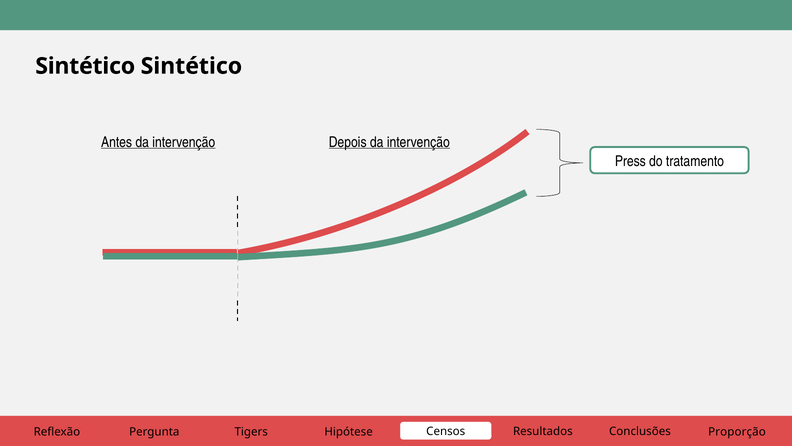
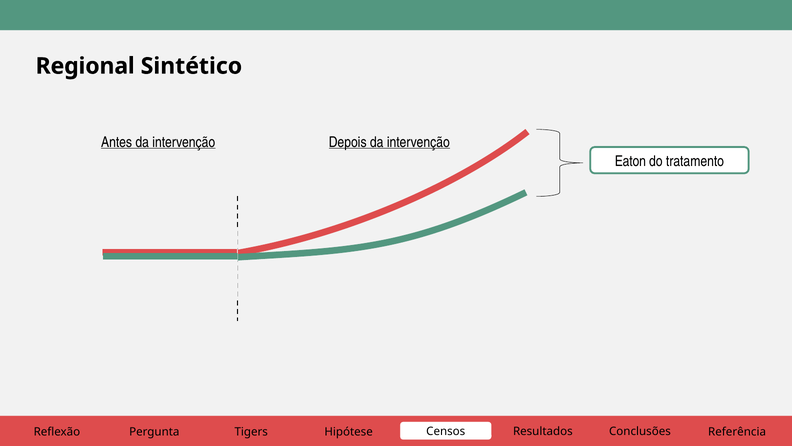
Sintético at (85, 66): Sintético -> Regional
Press: Press -> Eaton
Proporção: Proporção -> Referência
